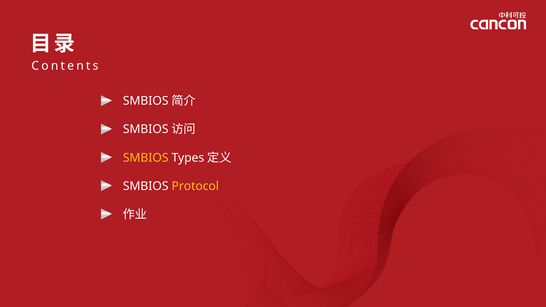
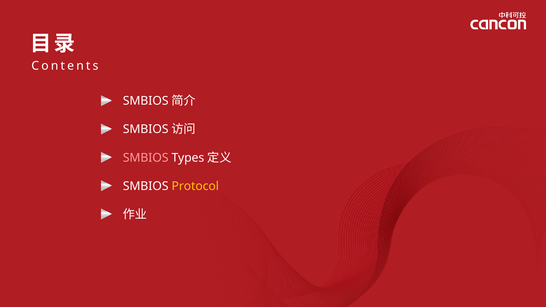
SMBIOS at (146, 158) colour: yellow -> pink
